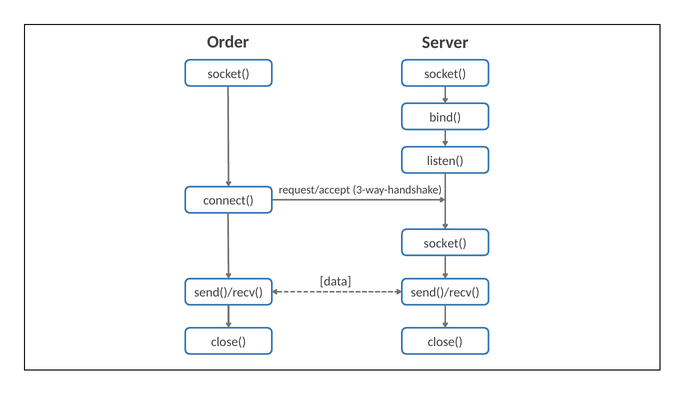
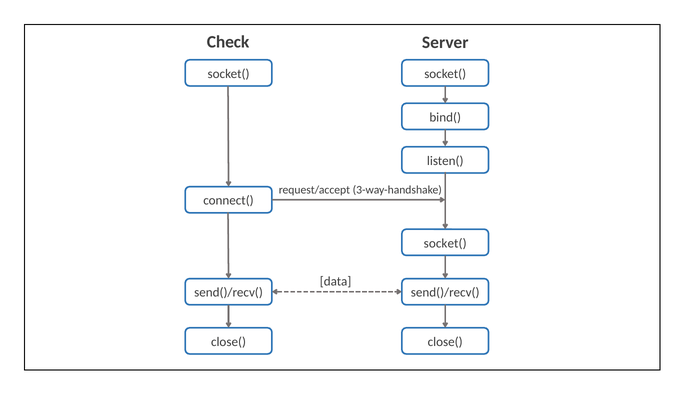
Order: Order -> Check
